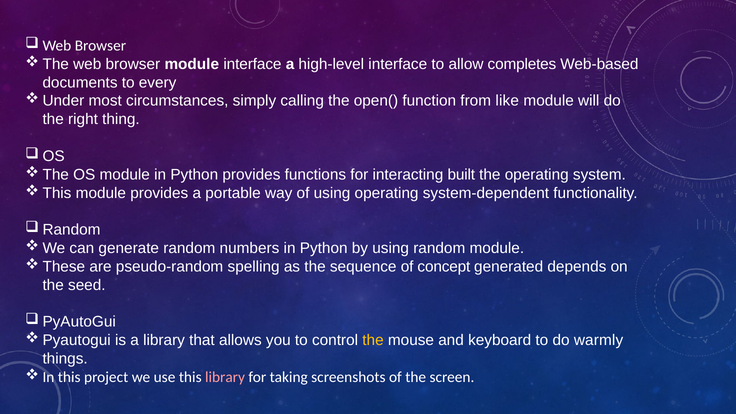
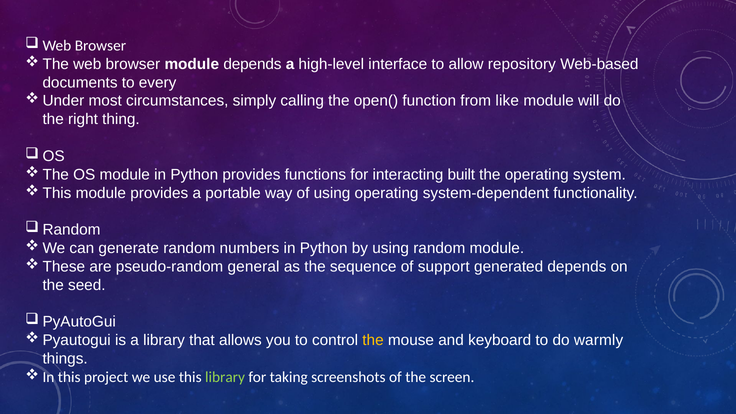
module interface: interface -> depends
completes: completes -> repository
spelling: spelling -> general
concept: concept -> support
library at (225, 377) colour: pink -> light green
